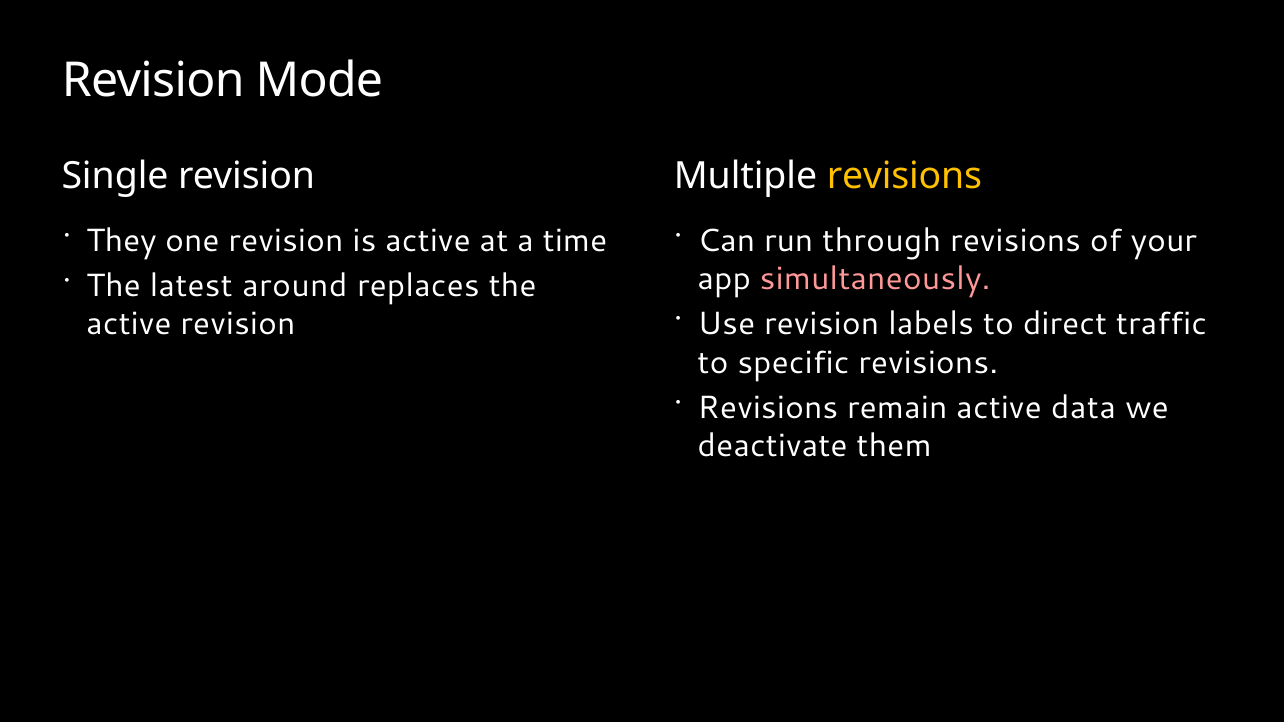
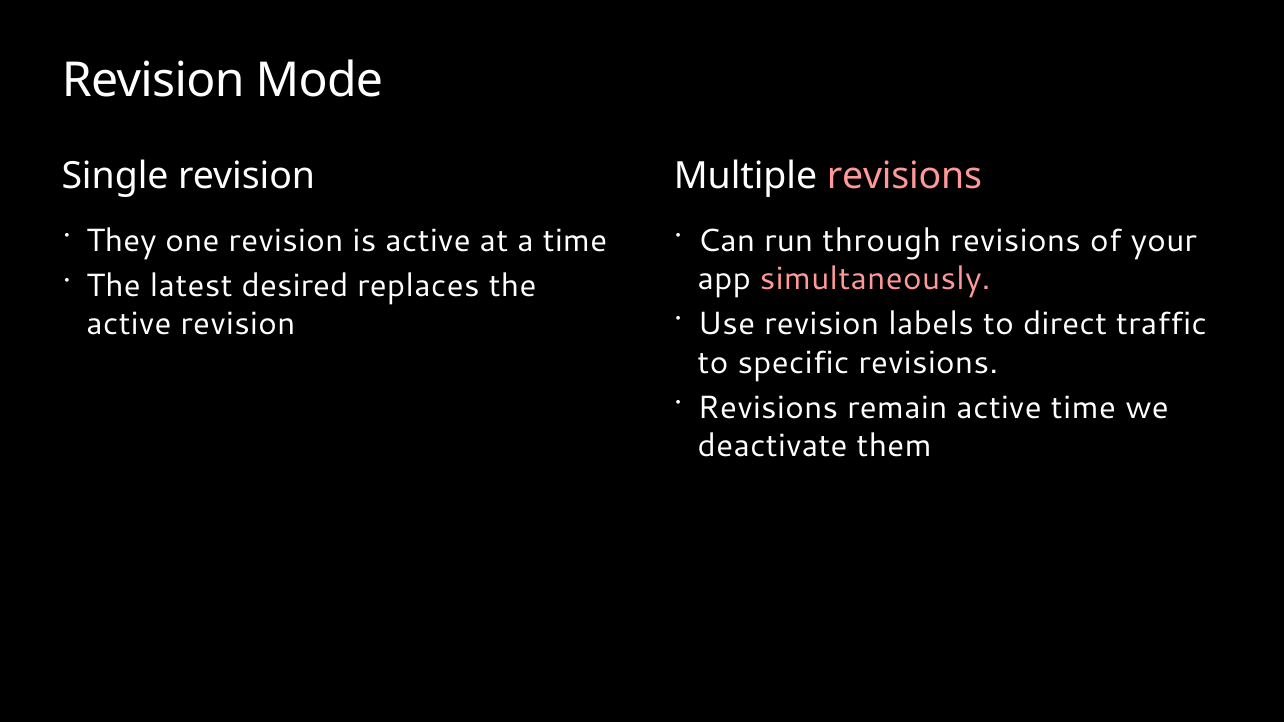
revisions at (904, 176) colour: yellow -> pink
around: around -> desired
active data: data -> time
